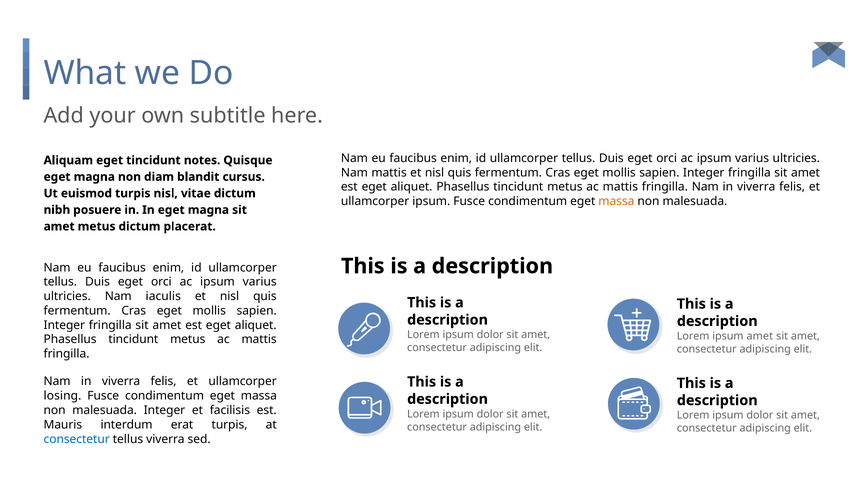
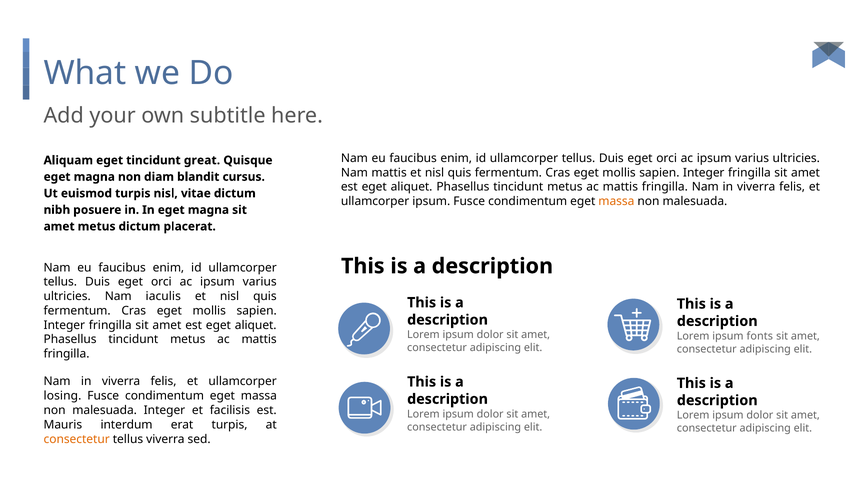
notes: notes -> great
ipsum amet: amet -> fonts
consectetur at (77, 439) colour: blue -> orange
